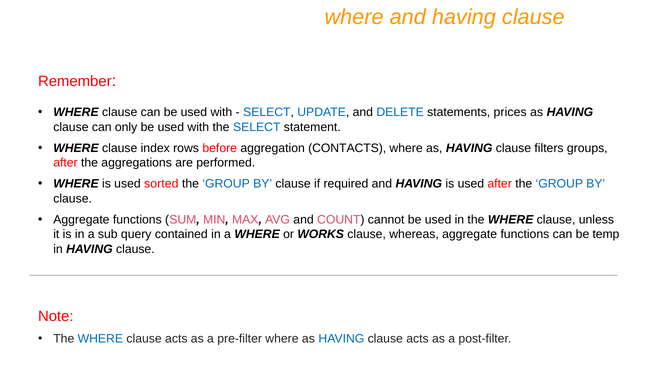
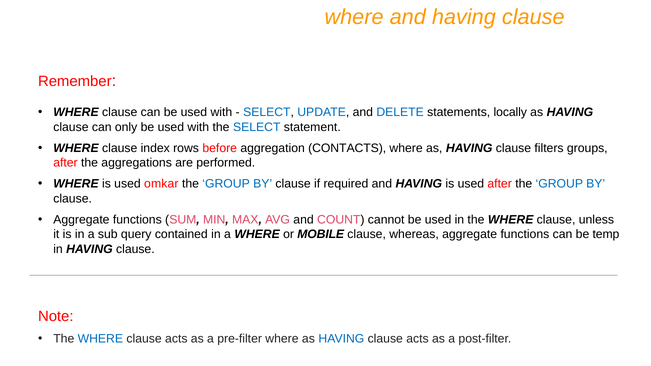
prices: prices -> locally
sorted: sorted -> omkar
WORKS: WORKS -> MOBILE
